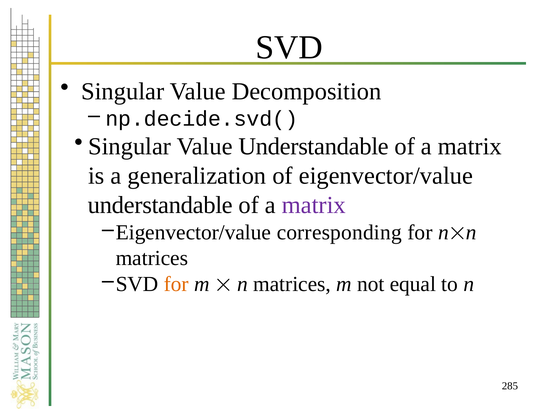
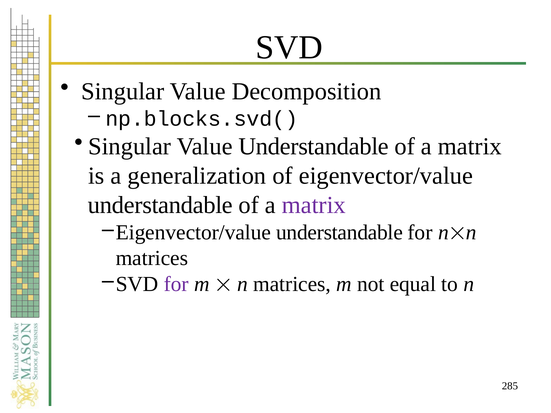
np.decide.svd(: np.decide.svd( -> np.blocks.svd(
corresponding at (339, 233): corresponding -> understandable
for at (176, 284) colour: orange -> purple
